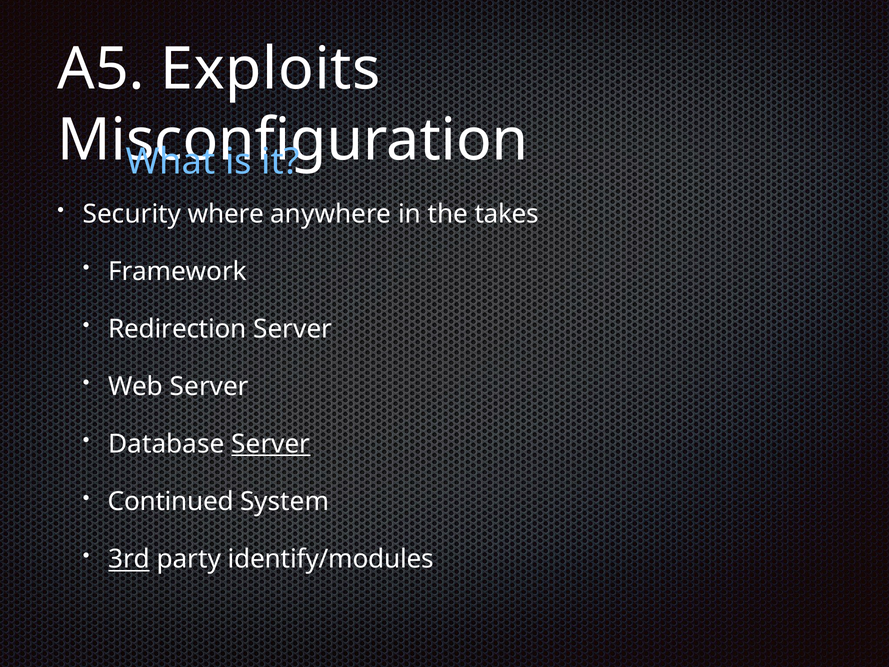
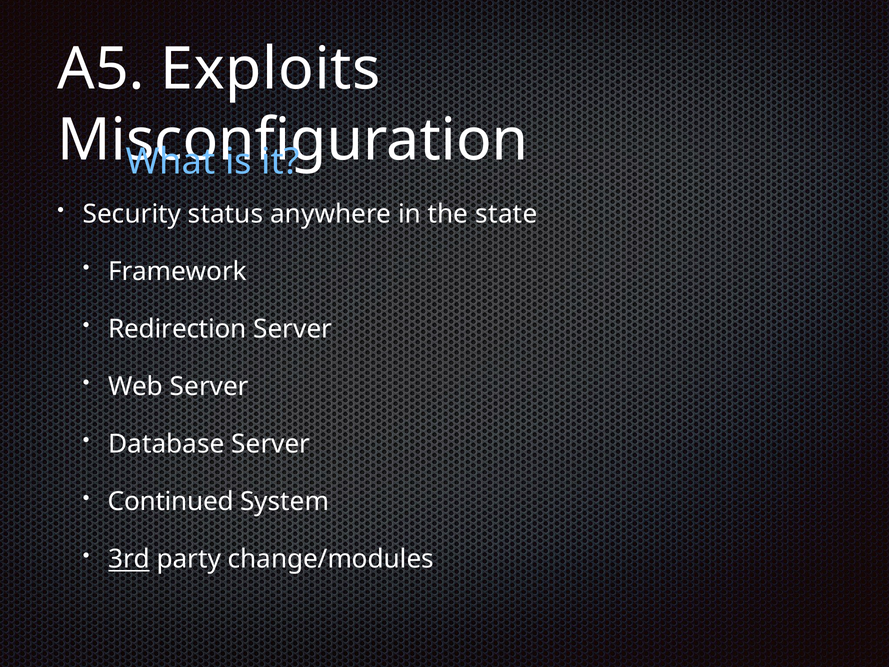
where: where -> status
takes: takes -> state
Server at (271, 444) underline: present -> none
identify/modules: identify/modules -> change/modules
